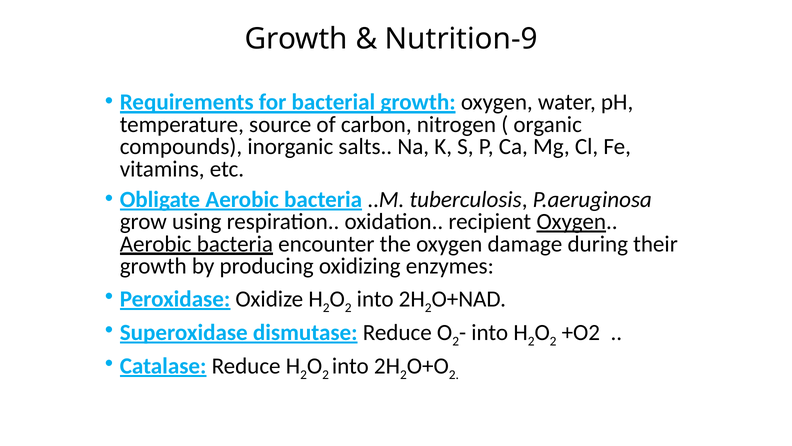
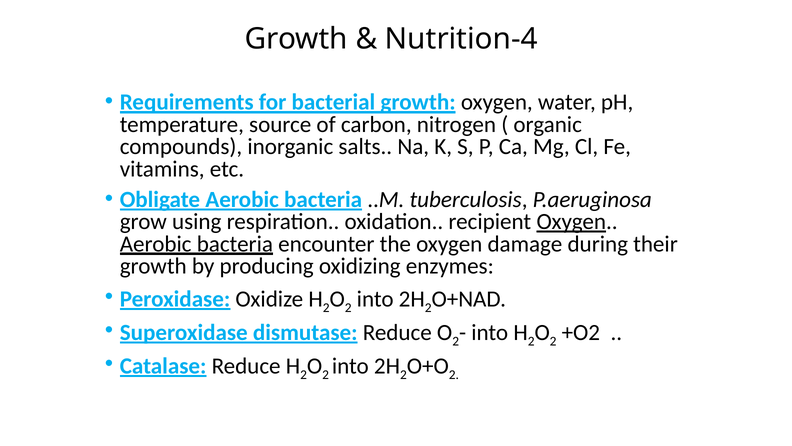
Nutrition-9: Nutrition-9 -> Nutrition-4
